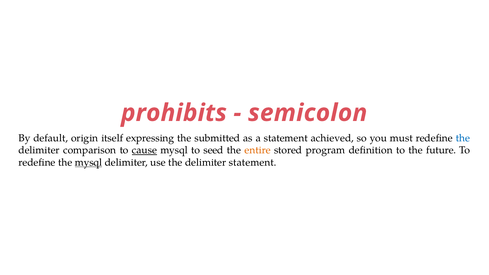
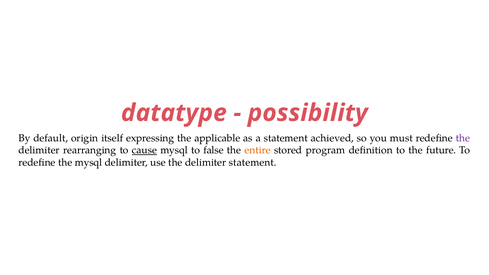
prohibits: prohibits -> datatype
semicolon: semicolon -> possibility
submitted: submitted -> applicable
the at (463, 138) colour: blue -> purple
comparison: comparison -> rearranging
seed: seed -> false
mysql at (89, 162) underline: present -> none
